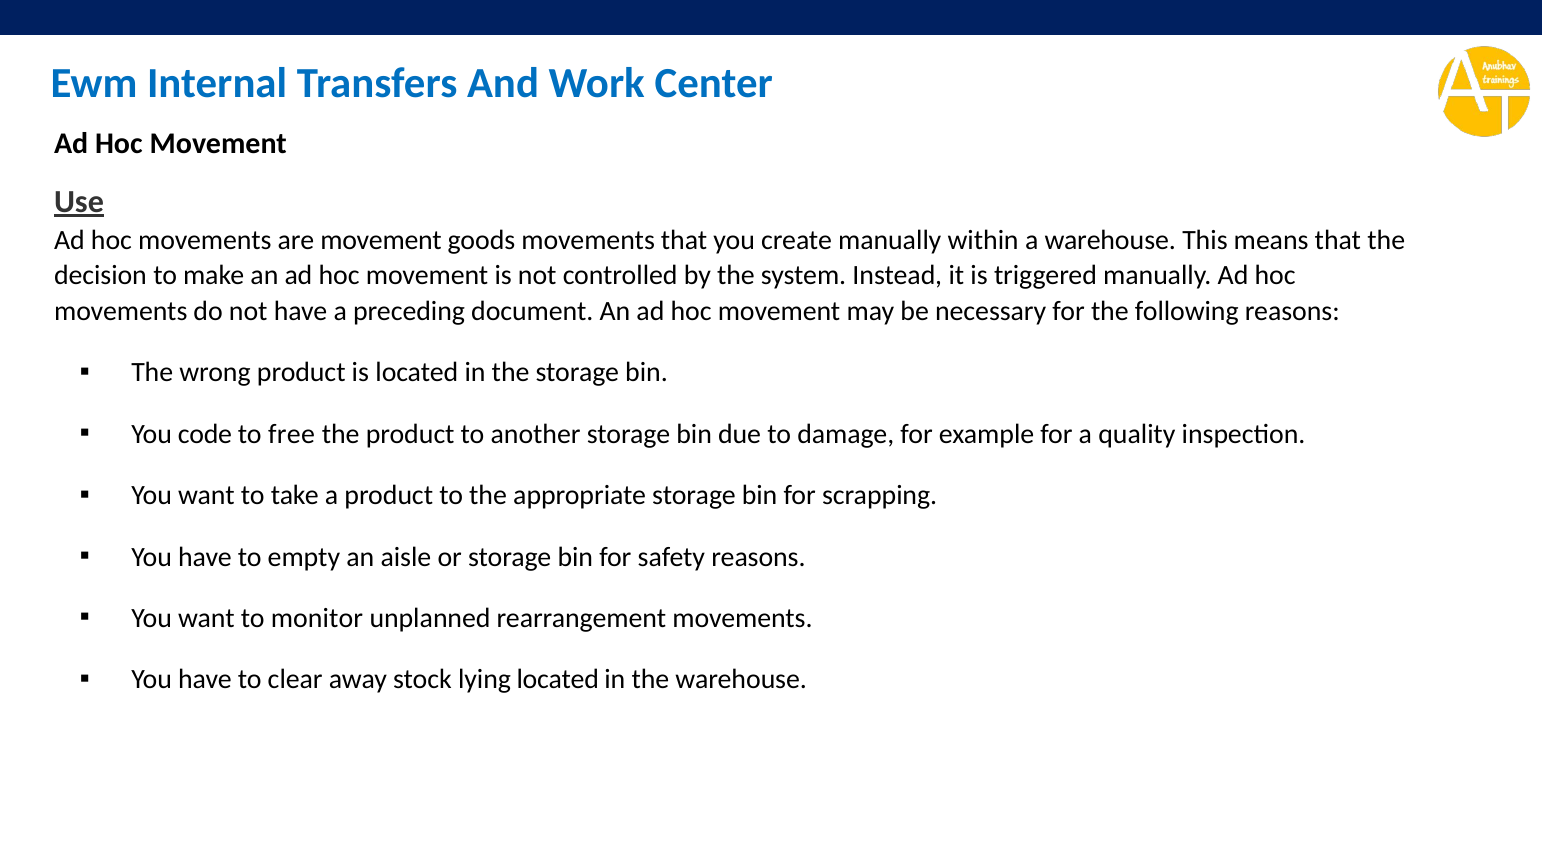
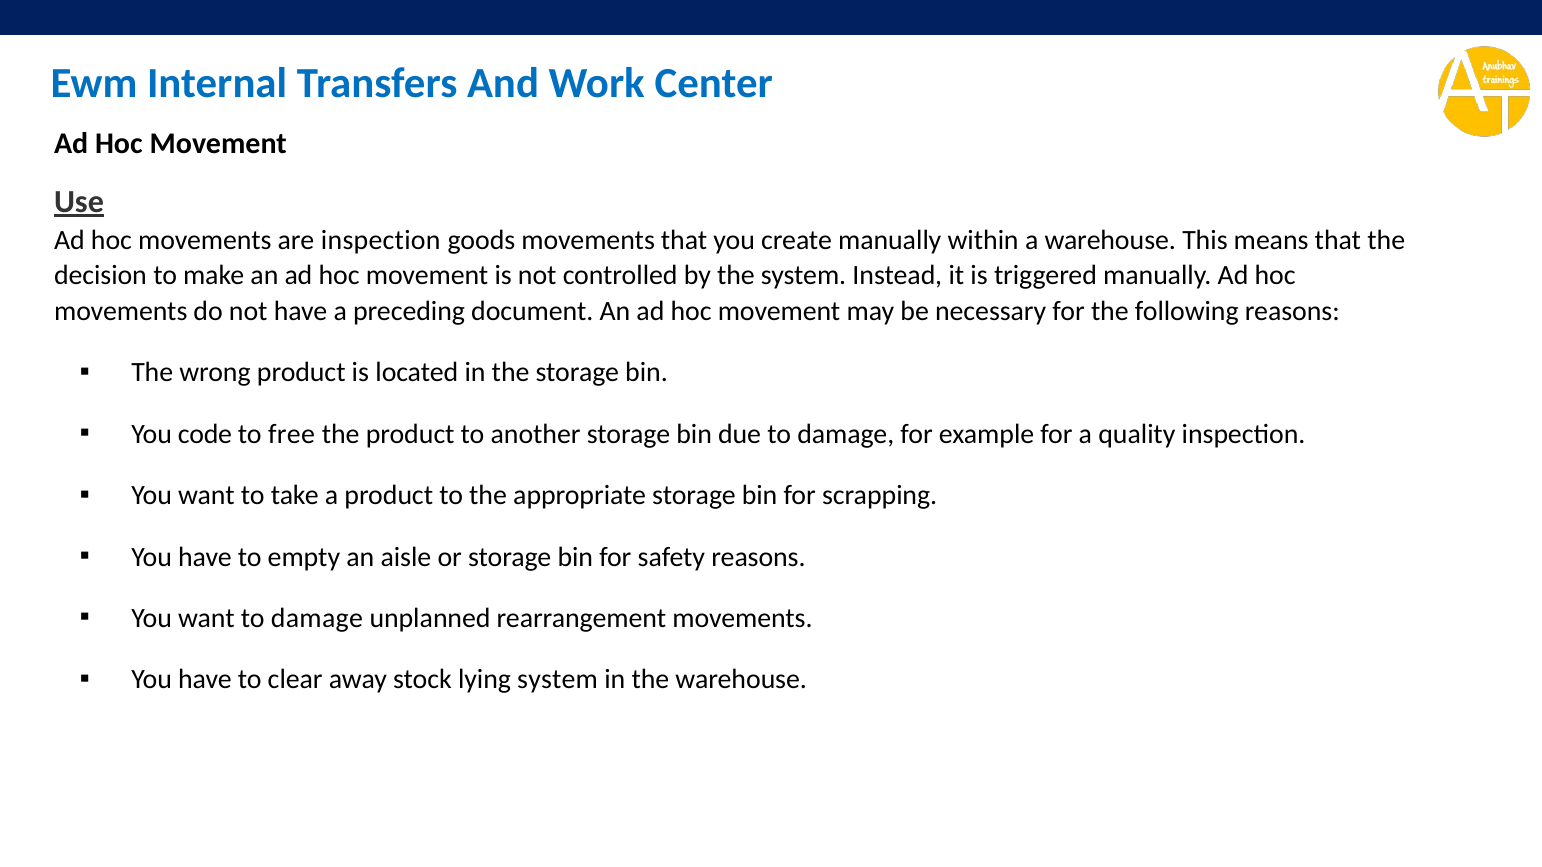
are movement: movement -> inspection
want to monitor: monitor -> damage
lying located: located -> system
